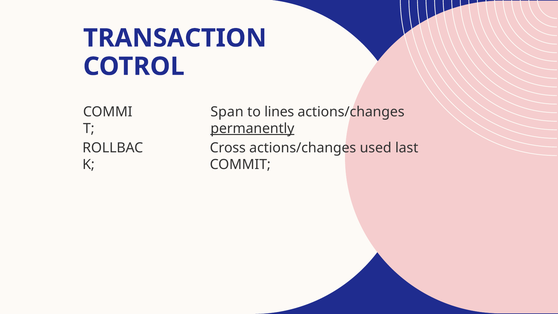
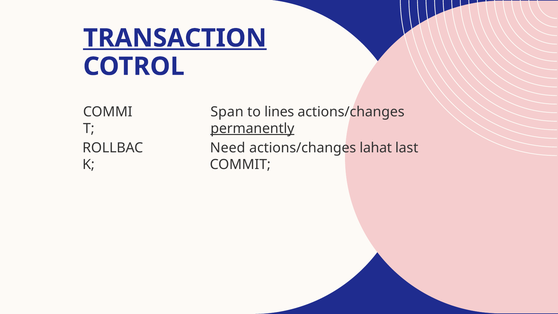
TRANSACTION underline: none -> present
Cross: Cross -> Need
used: used -> lahat
